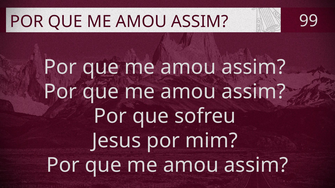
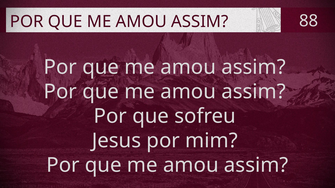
99: 99 -> 88
